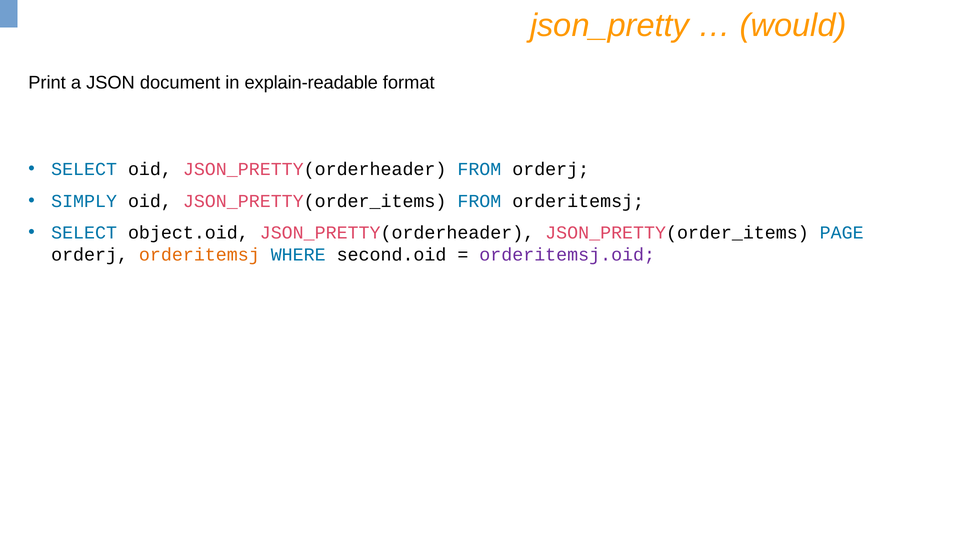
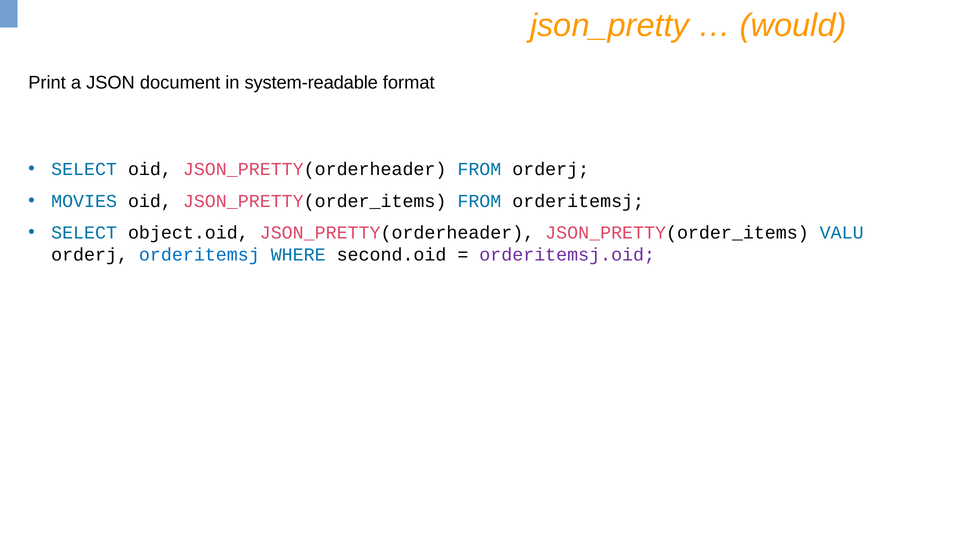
explain-readable: explain-readable -> system-readable
SIMPLY: SIMPLY -> MOVIES
PAGE: PAGE -> VALU
orderitemsj at (199, 255) colour: orange -> blue
